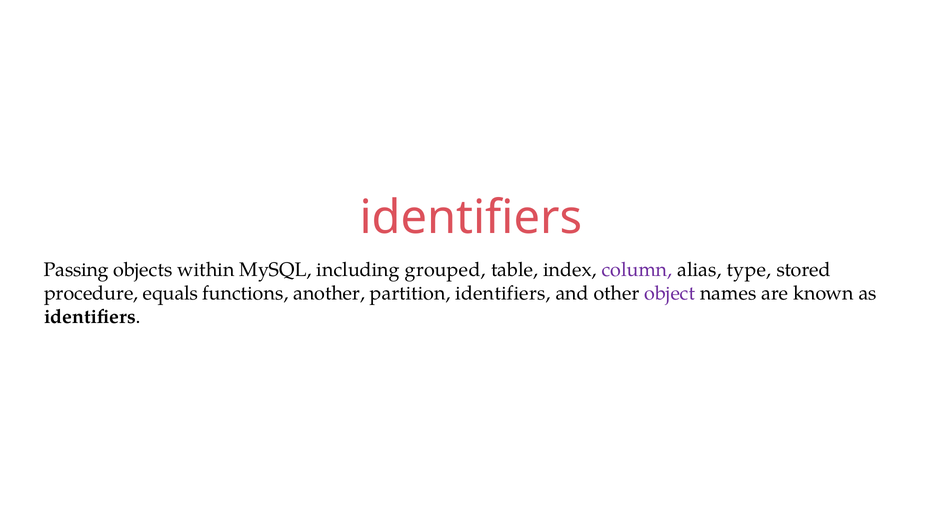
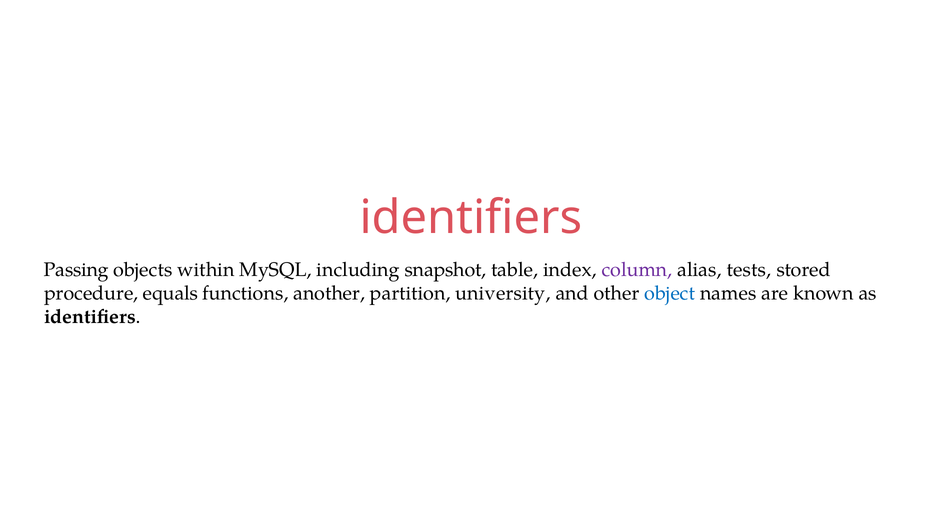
grouped: grouped -> snapshot
type: type -> tests
partition identifiers: identifiers -> university
object colour: purple -> blue
